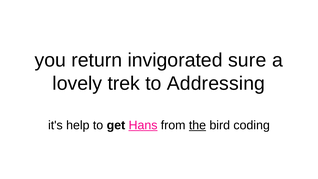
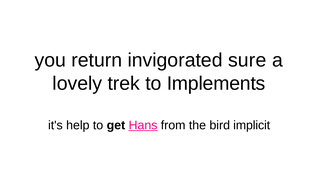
Addressing: Addressing -> Implements
the underline: present -> none
coding: coding -> implicit
